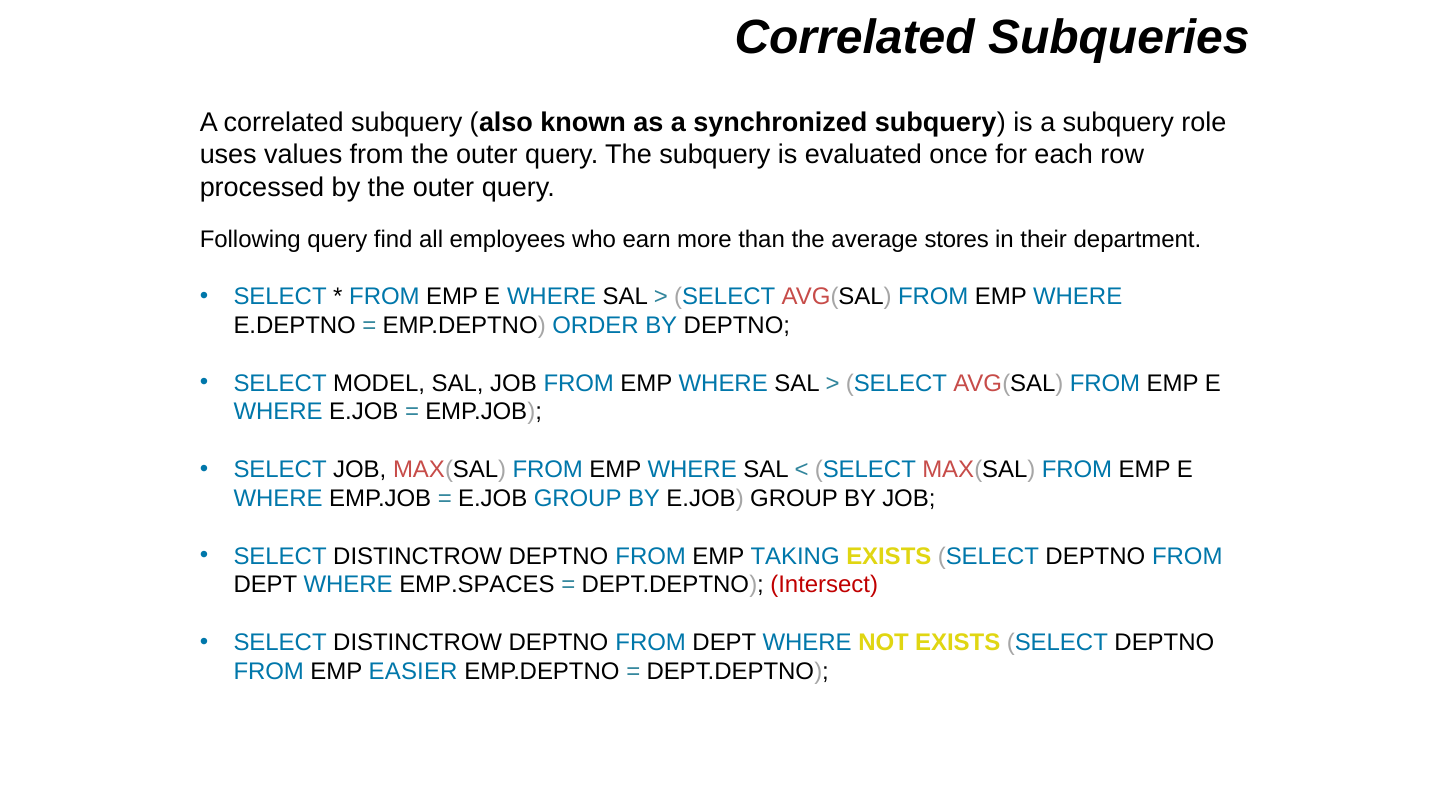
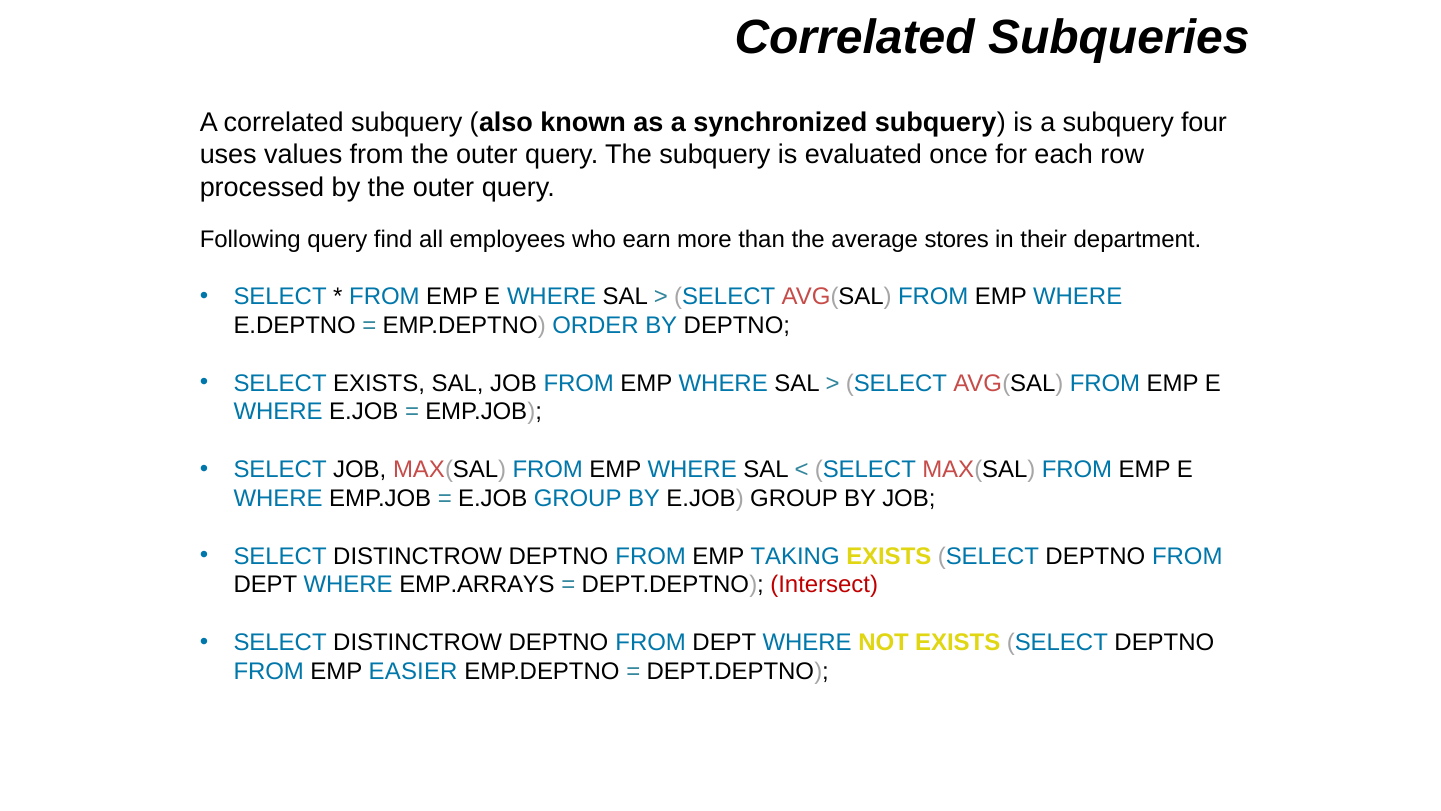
role: role -> four
SELECT MODEL: MODEL -> EXISTS
EMP.SPACES: EMP.SPACES -> EMP.ARRAYS
